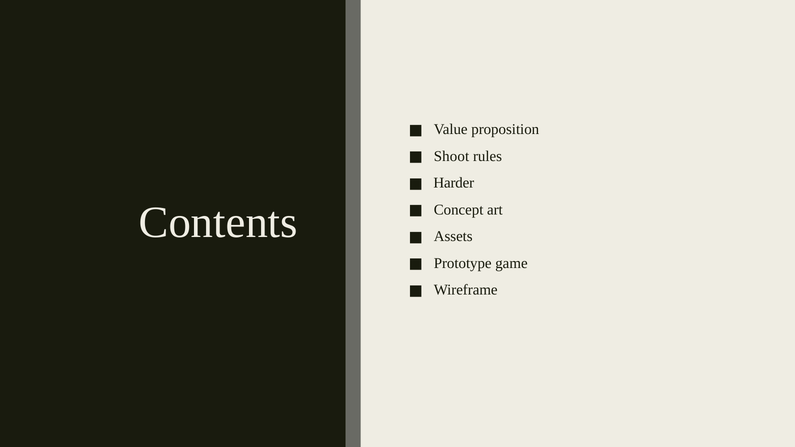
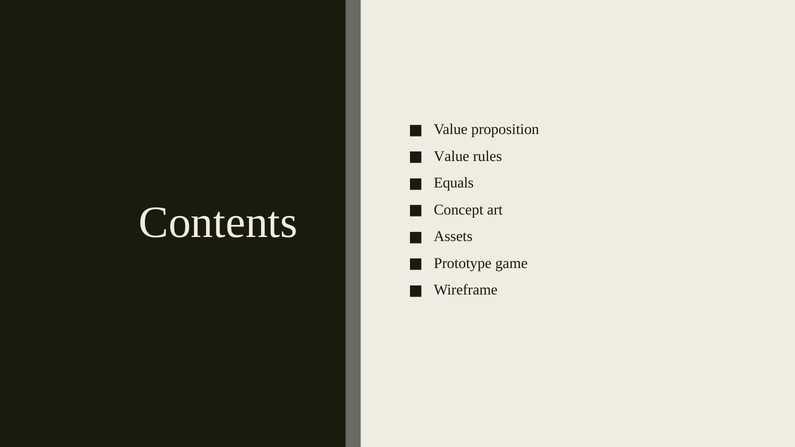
Shoot at (451, 156): Shoot -> Value
Harder: Harder -> Equals
